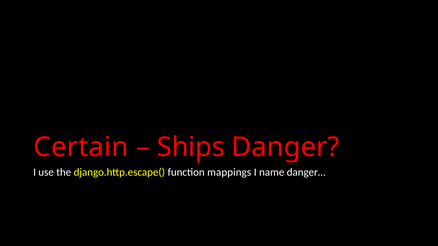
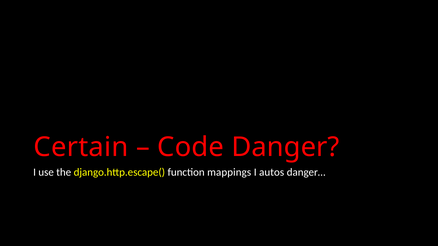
Ships: Ships -> Code
name: name -> autos
